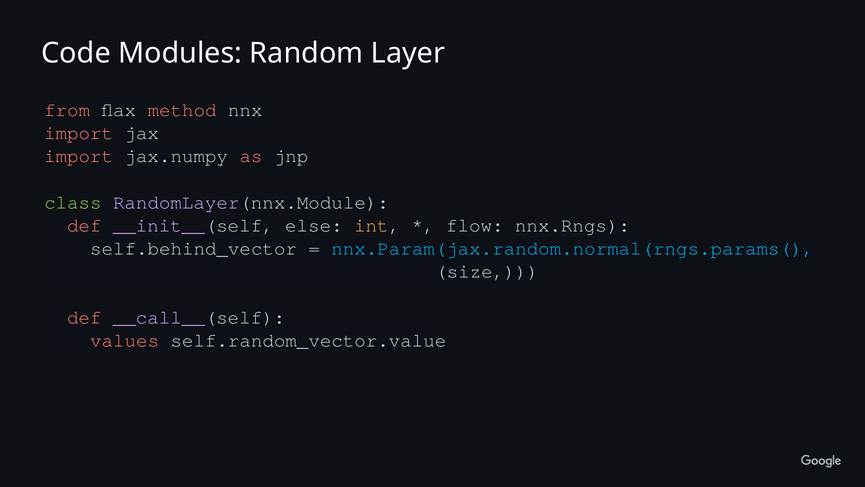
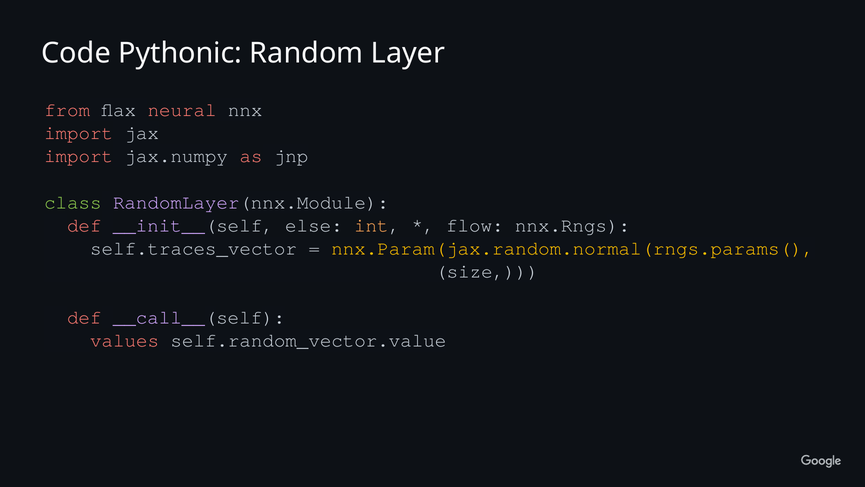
Modules: Modules -> Pythonic
method: method -> neural
self.behind_vector: self.behind_vector -> self.traces_vector
nnx.Param(jax.random.normal(rngs.params( colour: light blue -> yellow
